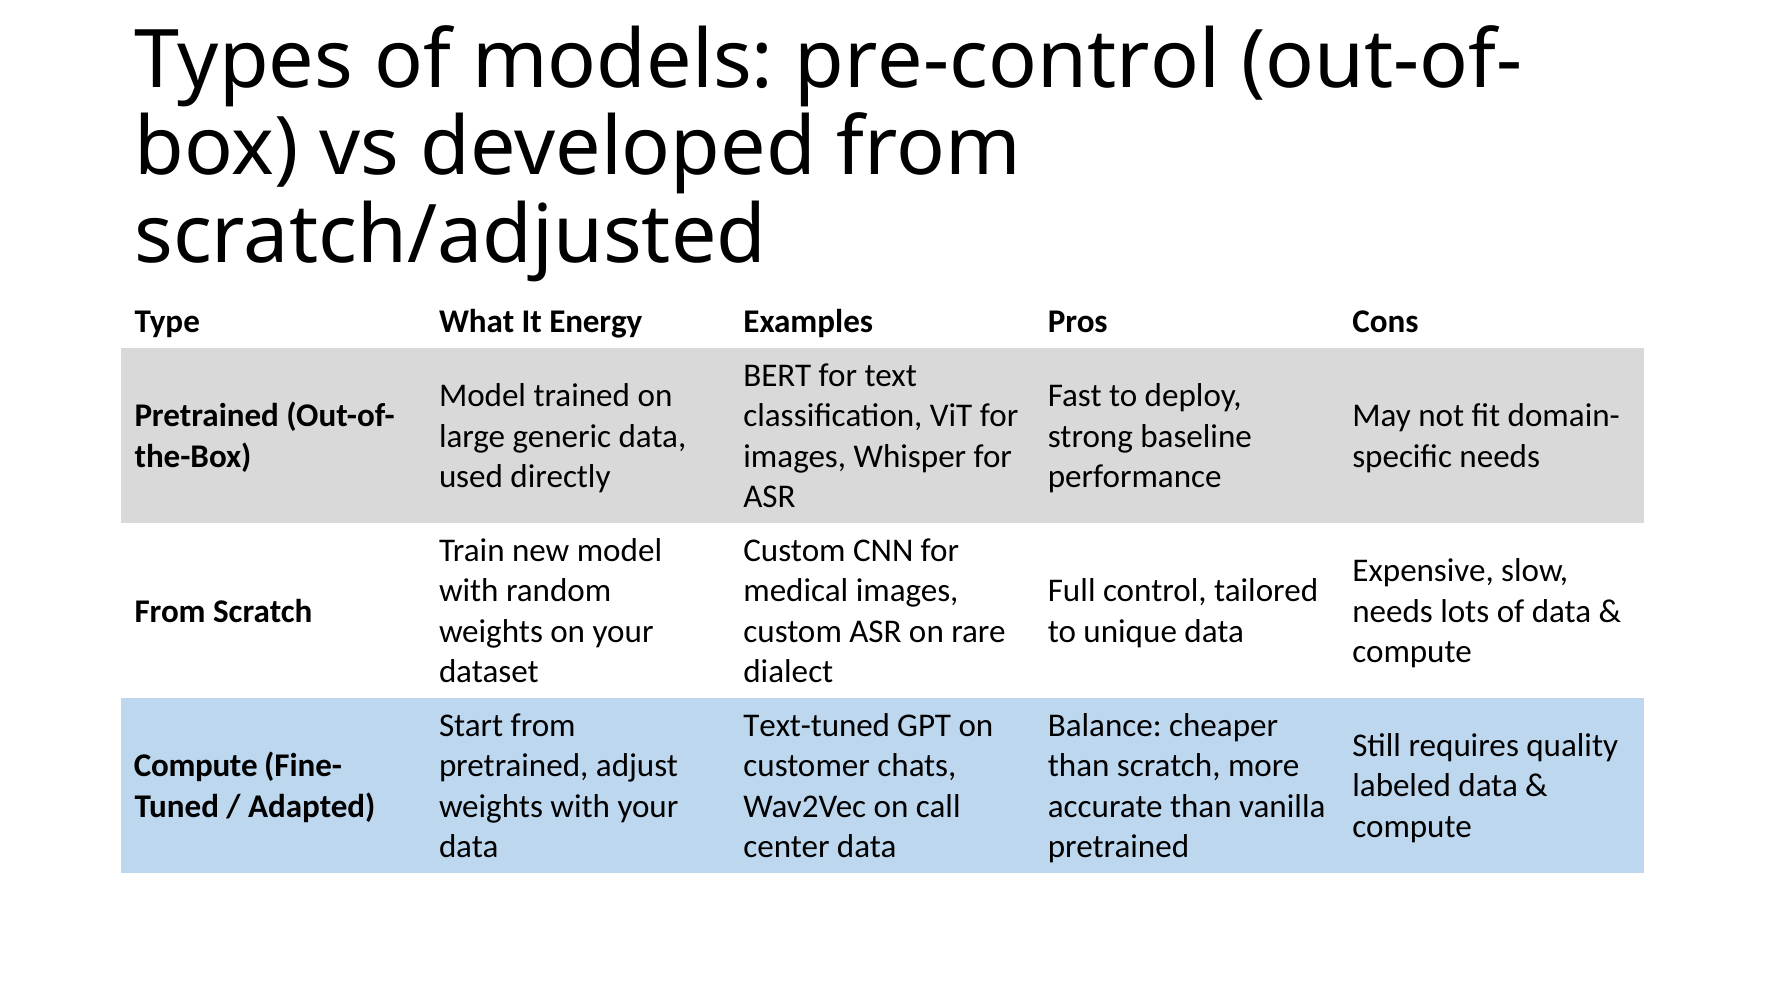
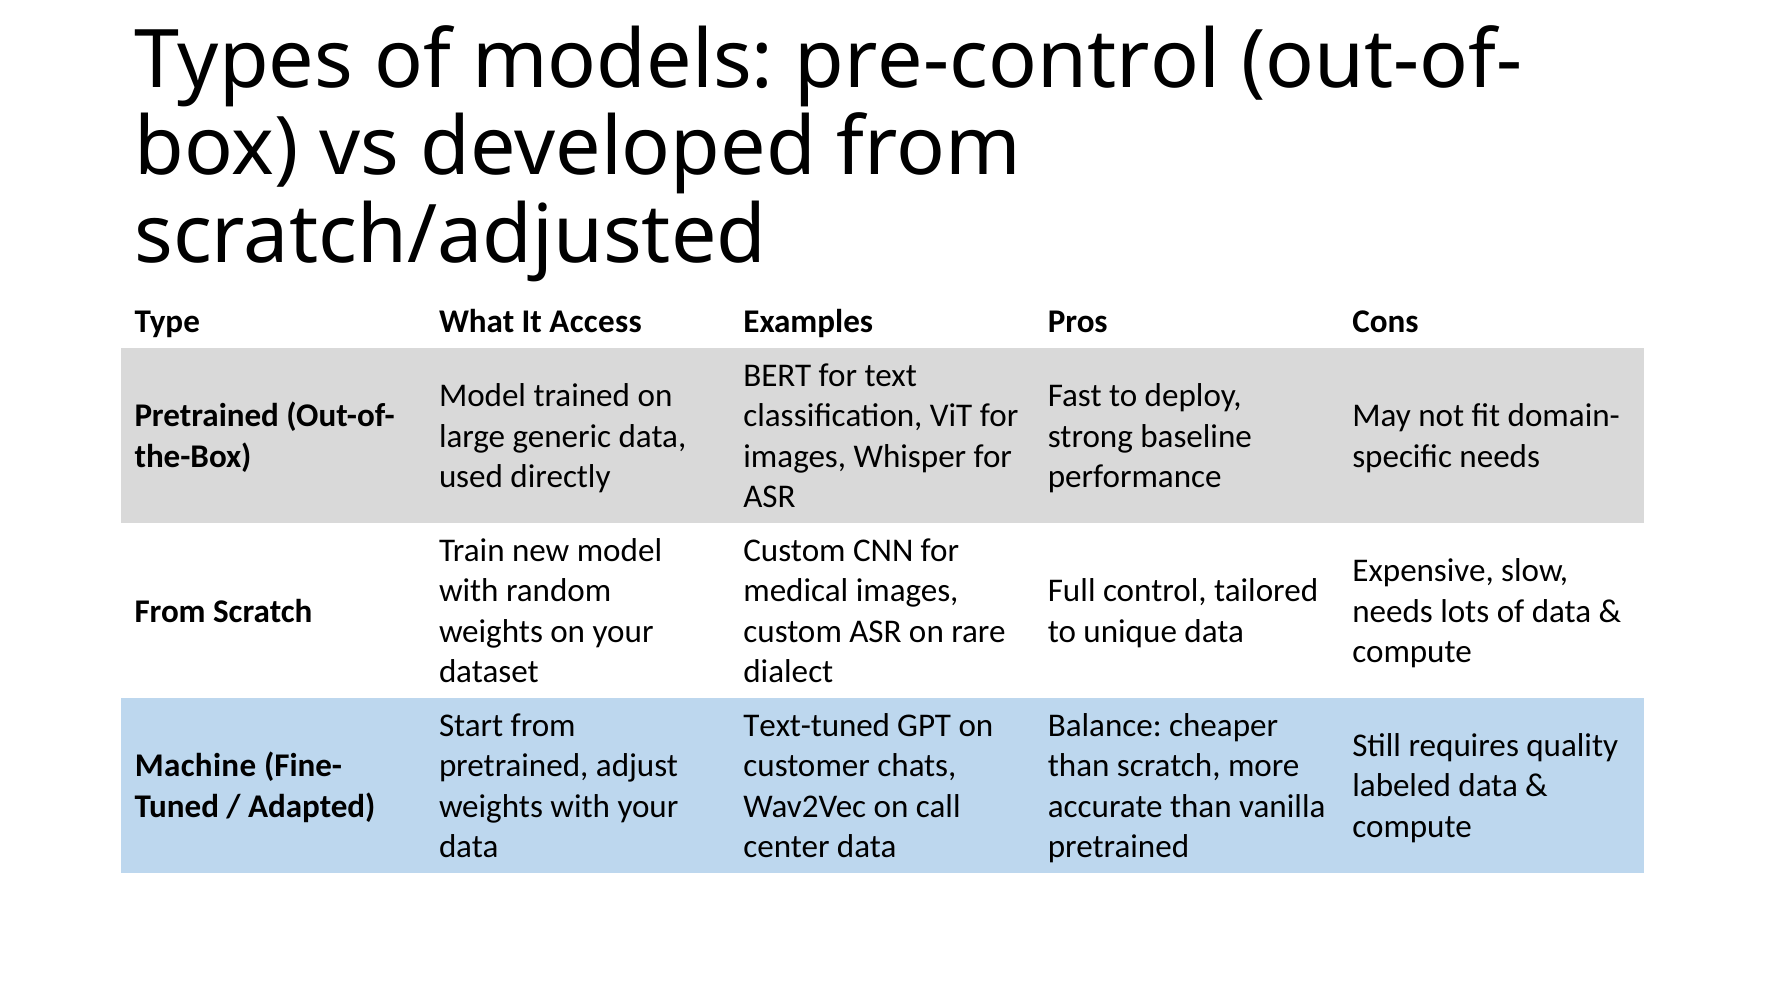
Energy: Energy -> Access
Compute at (196, 766): Compute -> Machine
